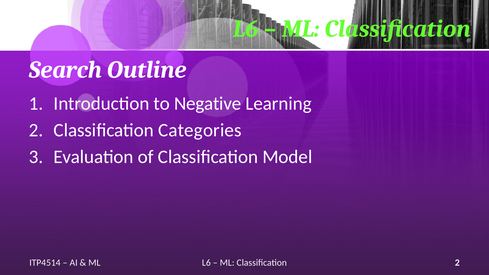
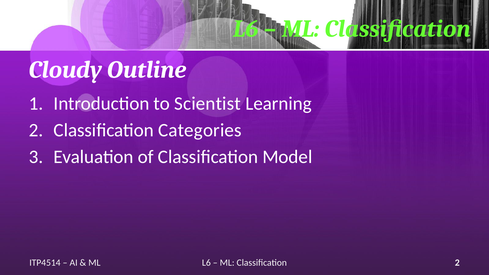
Search: Search -> Cloudy
Negative: Negative -> Scientist
